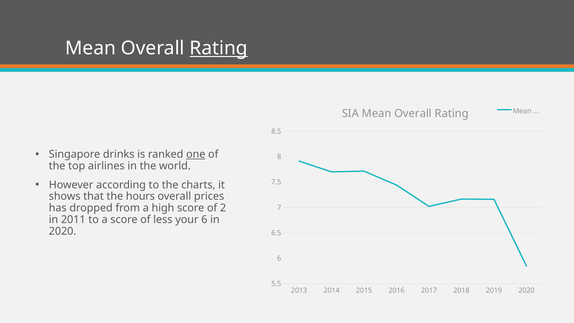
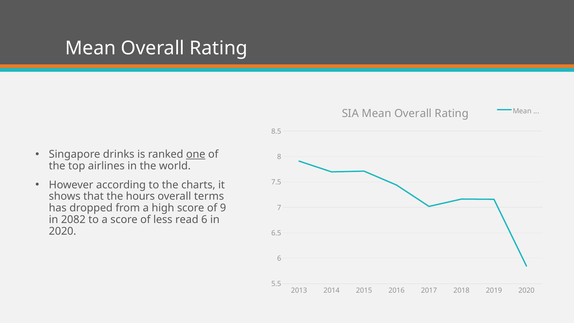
Rating at (219, 48) underline: present -> none
prices: prices -> terms
2: 2 -> 9
2011: 2011 -> 2082
your: your -> read
